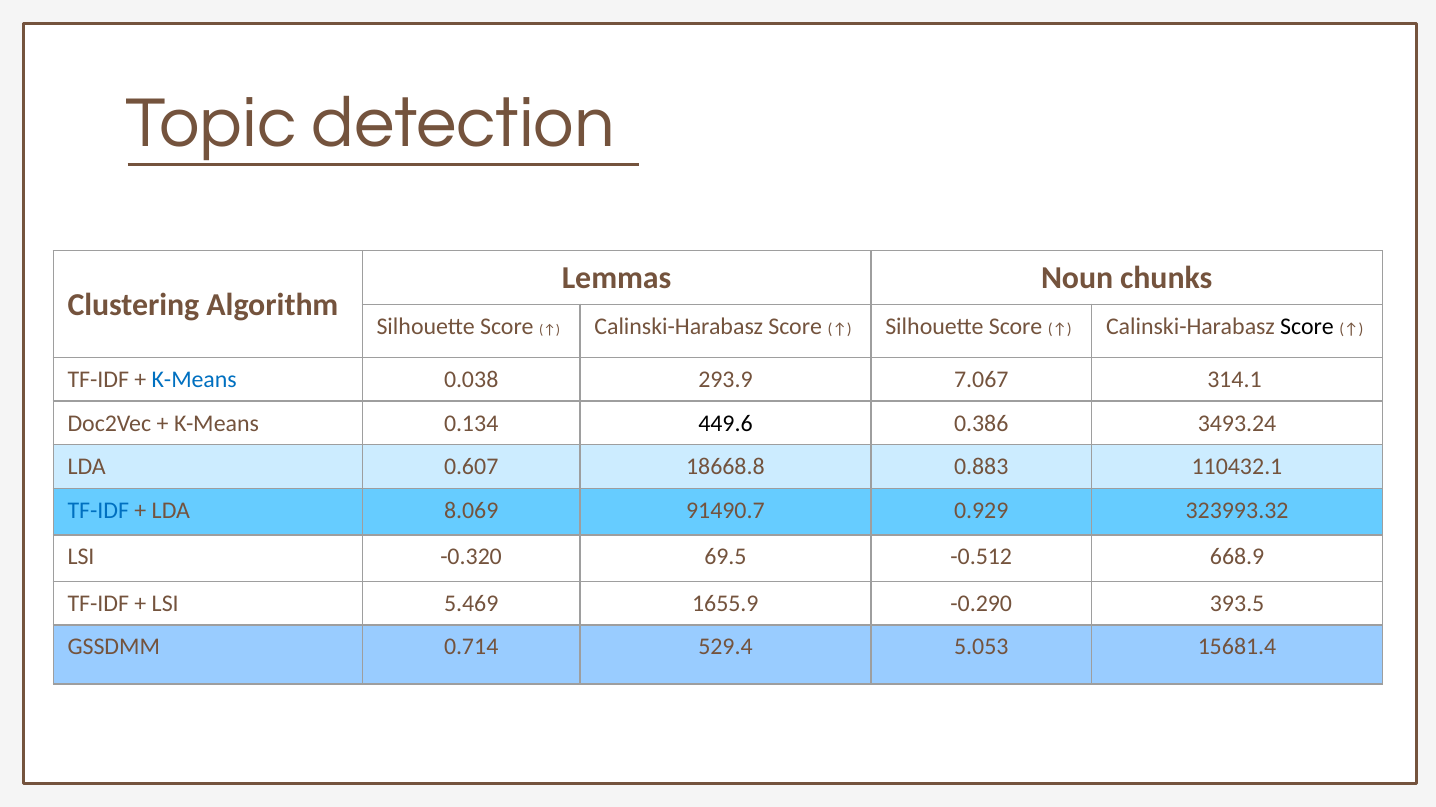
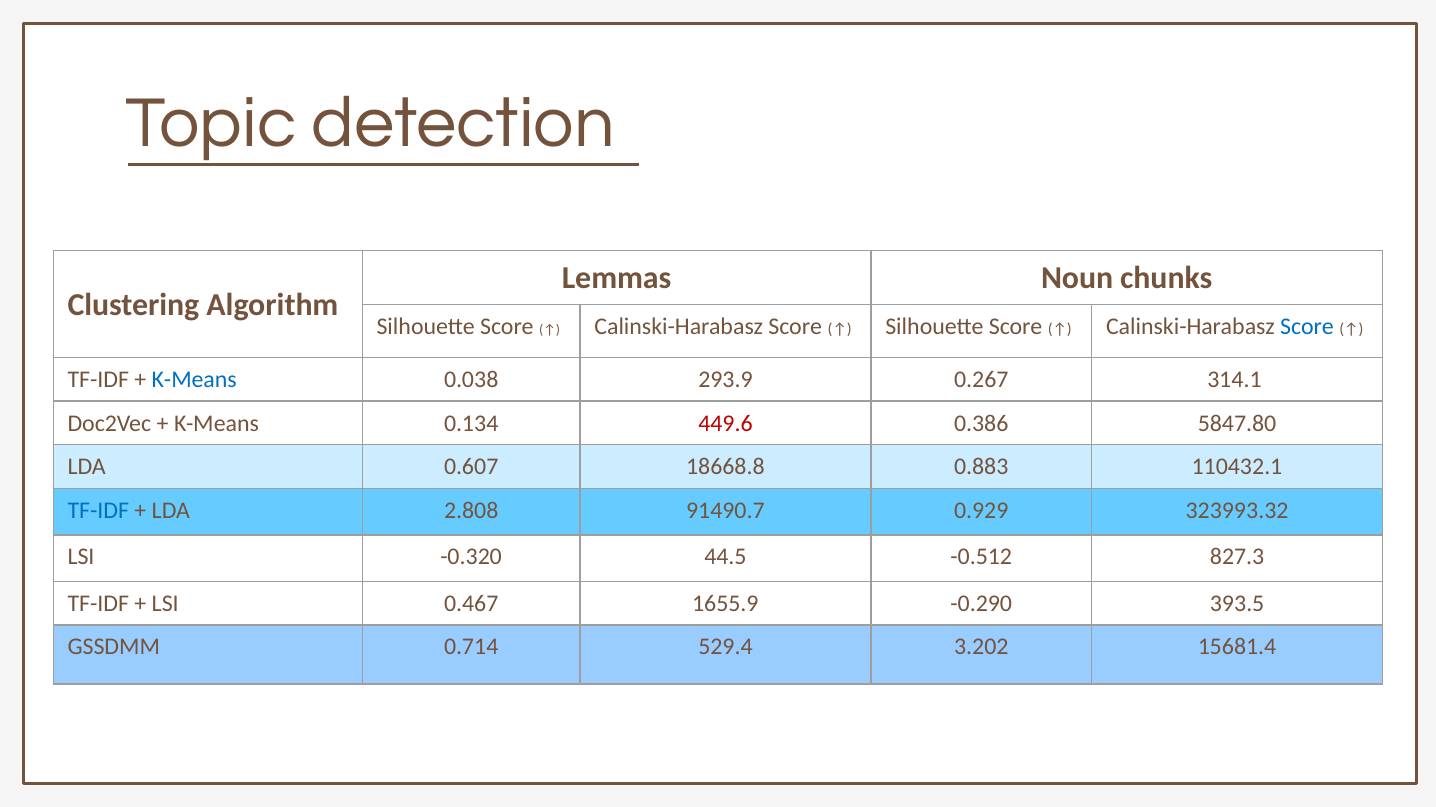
Score at (1307, 327) colour: black -> blue
7.067: 7.067 -> 0.267
449.6 colour: black -> red
3493.24: 3493.24 -> 5847.80
8.069: 8.069 -> 2.808
69.5: 69.5 -> 44.5
668.9: 668.9 -> 827.3
5.469: 5.469 -> 0.467
5.053: 5.053 -> 3.202
